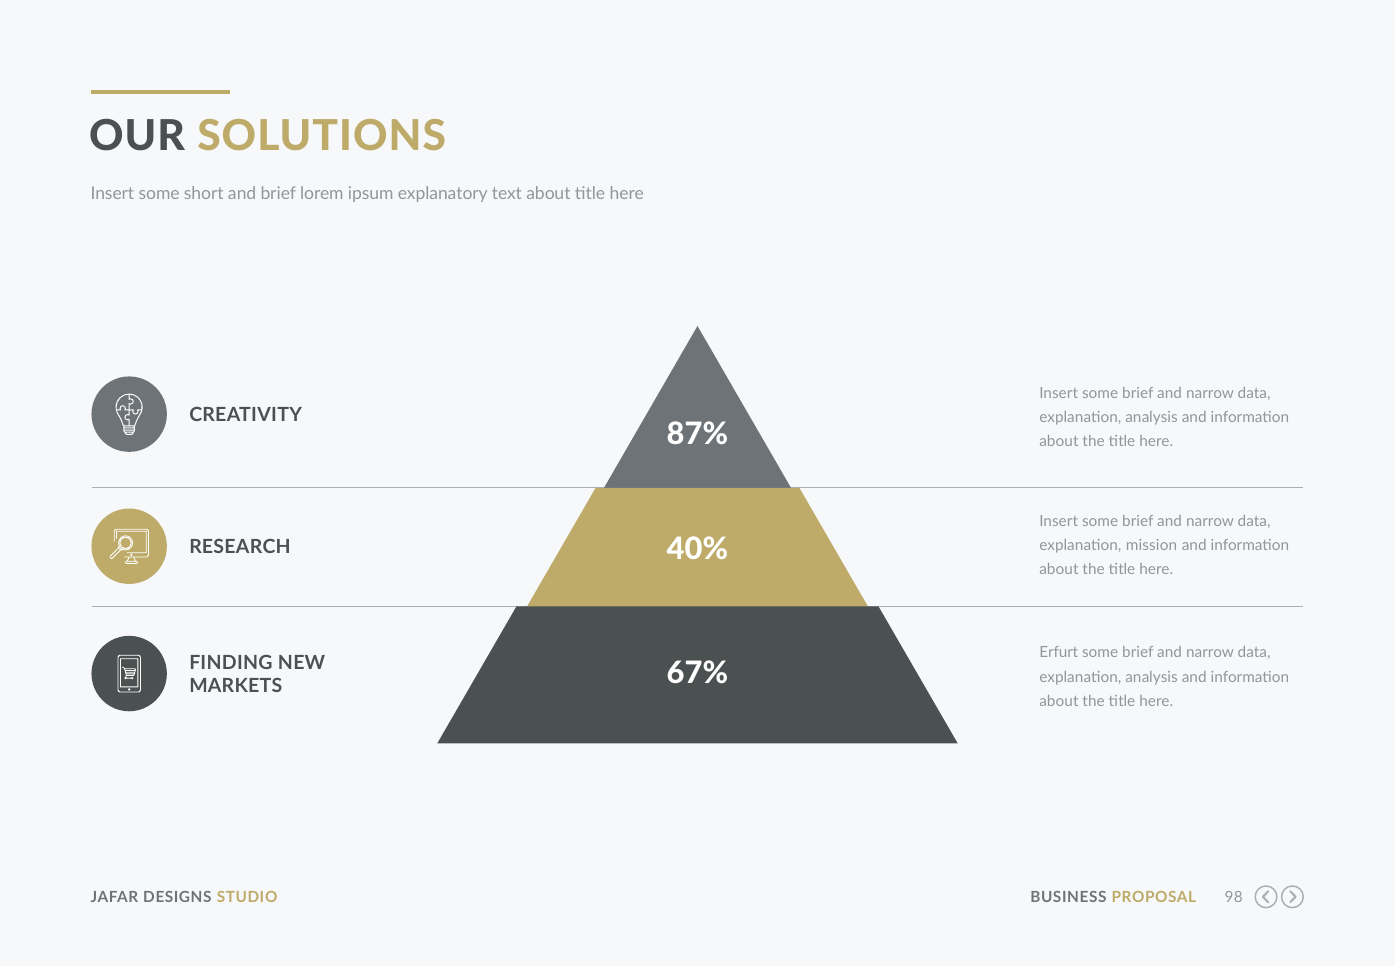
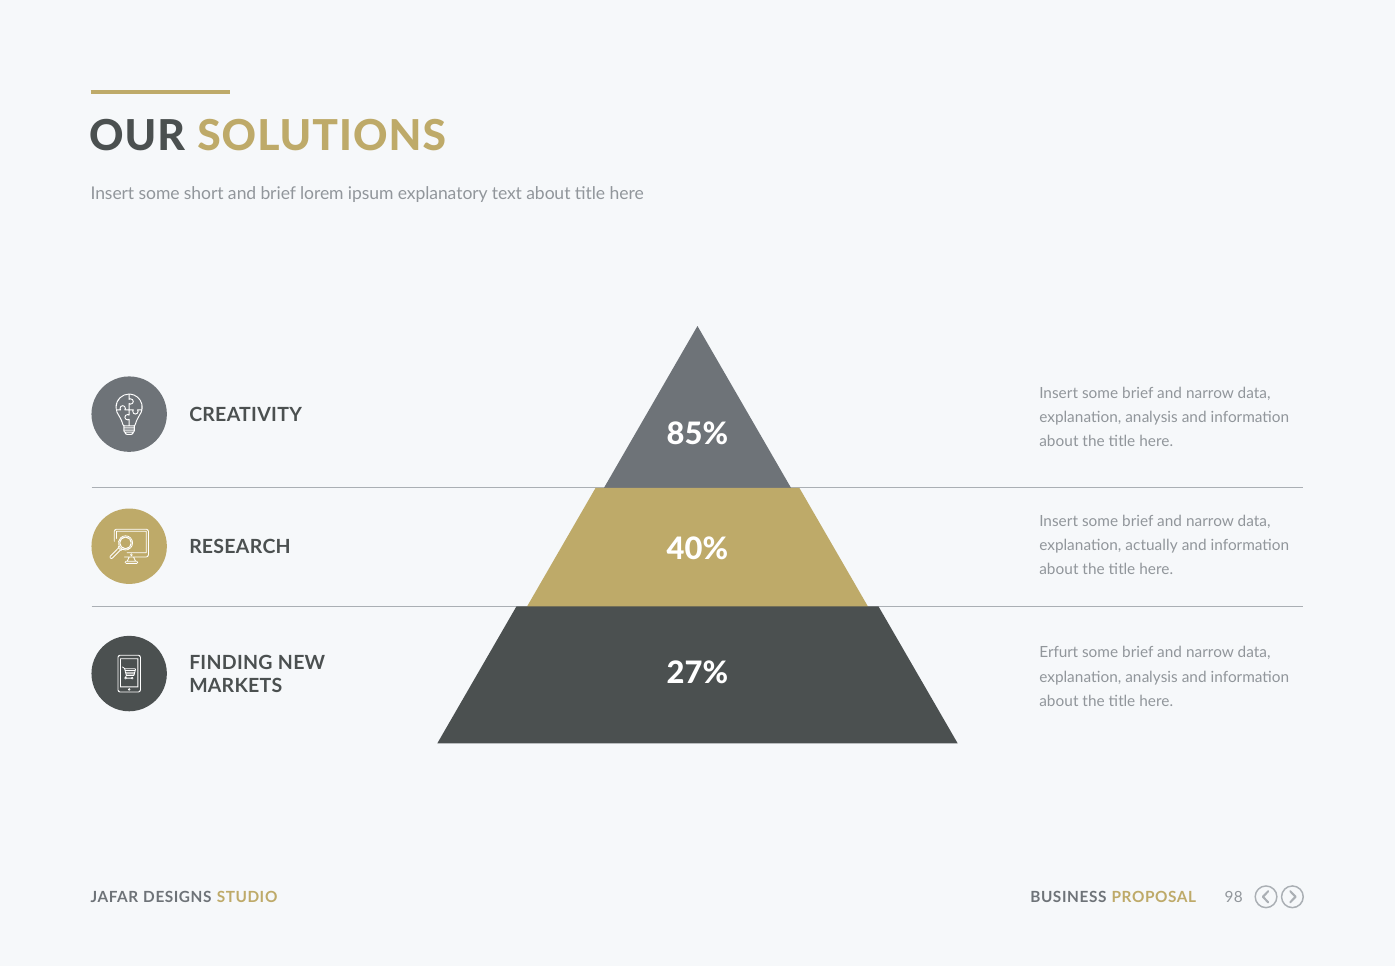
87%: 87% -> 85%
mission: mission -> actually
67%: 67% -> 27%
